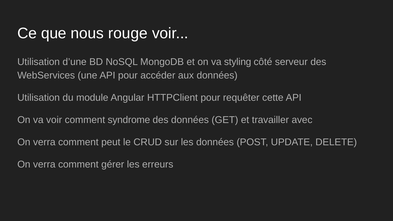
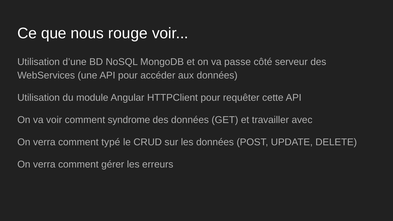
styling: styling -> passe
peut: peut -> typé
